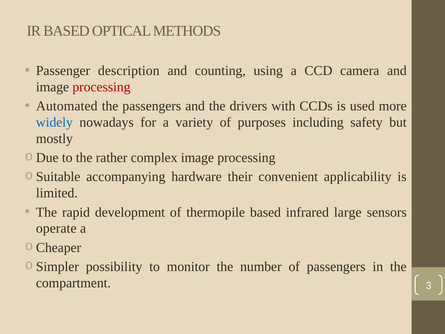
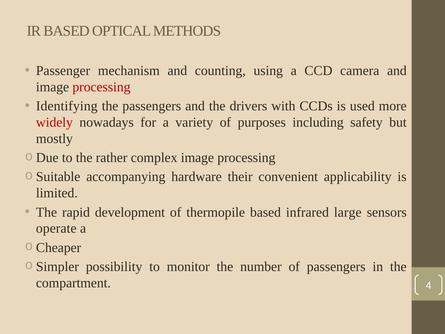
description: description -> mechanism
Automated: Automated -> Identifying
widely colour: blue -> red
3: 3 -> 4
